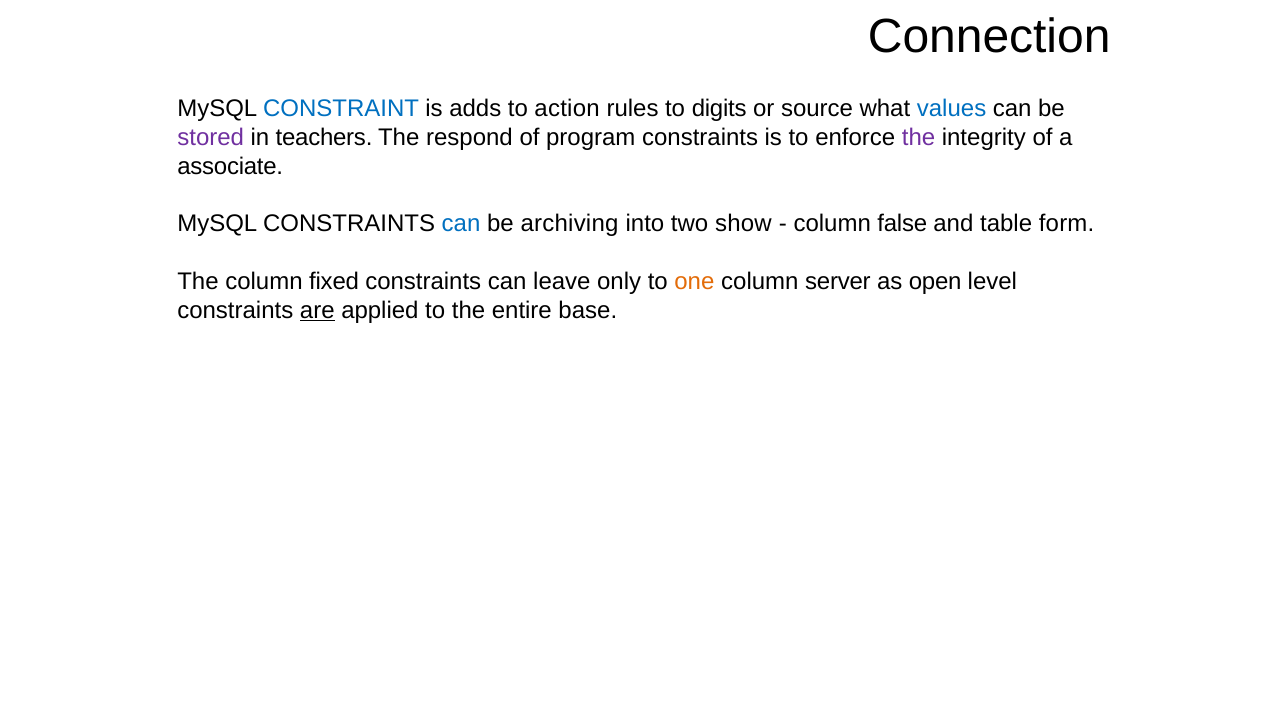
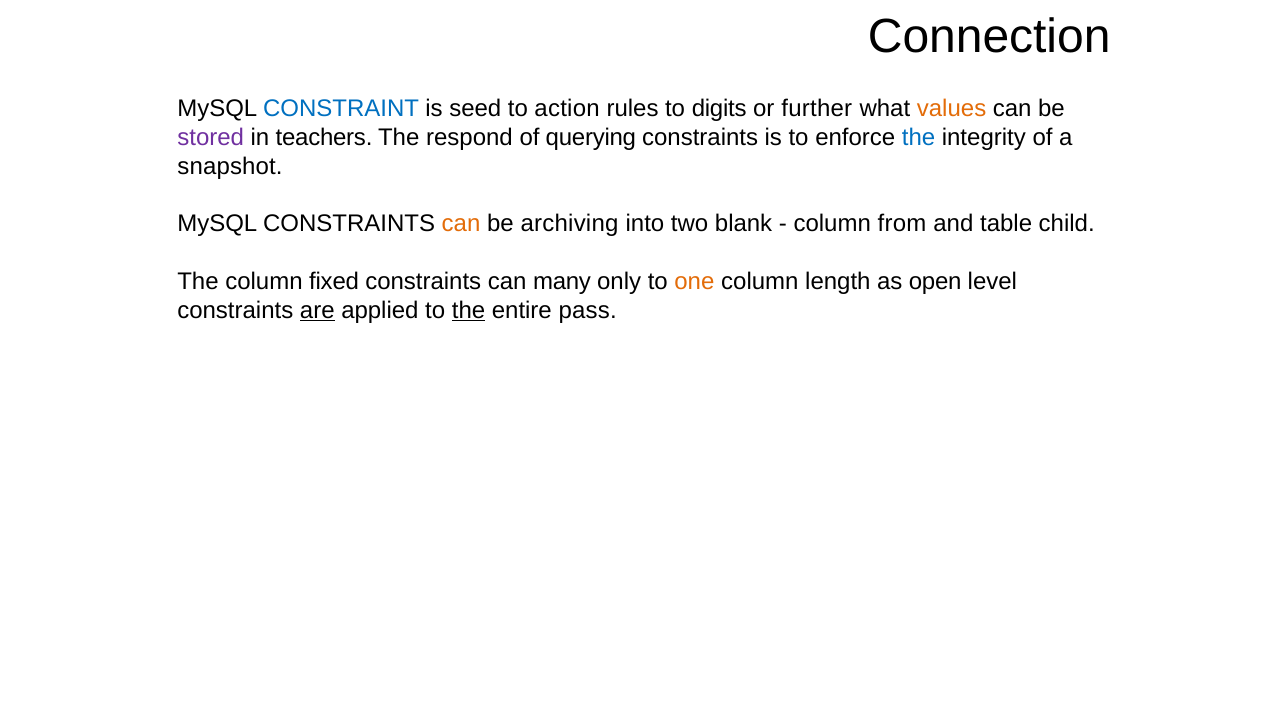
adds: adds -> seed
source: source -> further
values colour: blue -> orange
program: program -> querying
the at (919, 138) colour: purple -> blue
associate: associate -> snapshot
can at (461, 224) colour: blue -> orange
show: show -> blank
false: false -> from
form: form -> child
leave: leave -> many
server: server -> length
the at (469, 310) underline: none -> present
base: base -> pass
